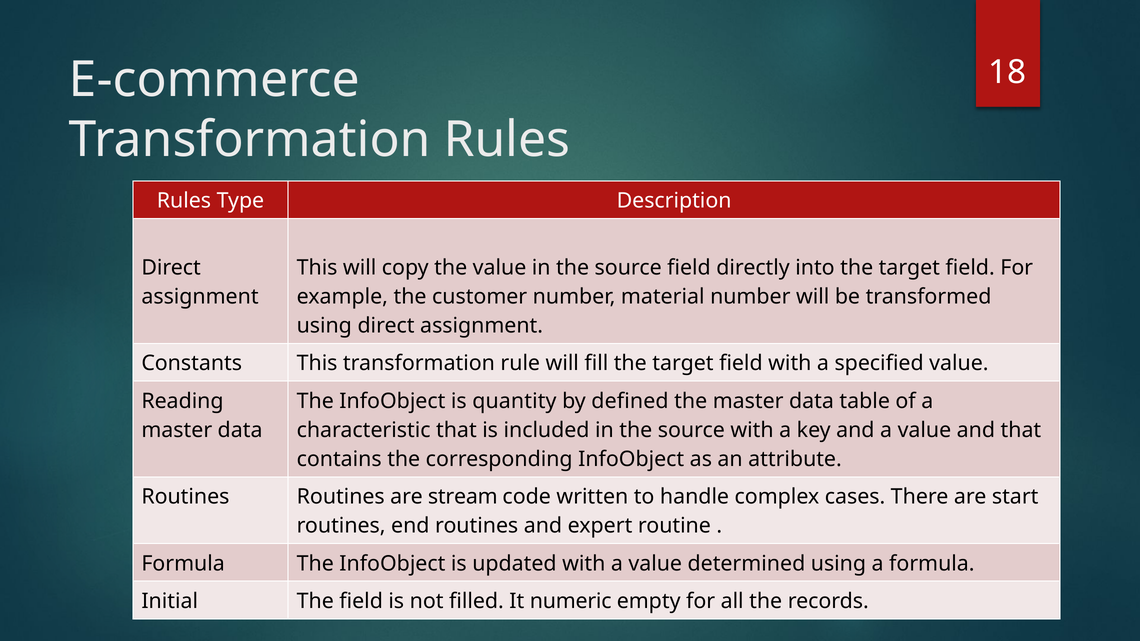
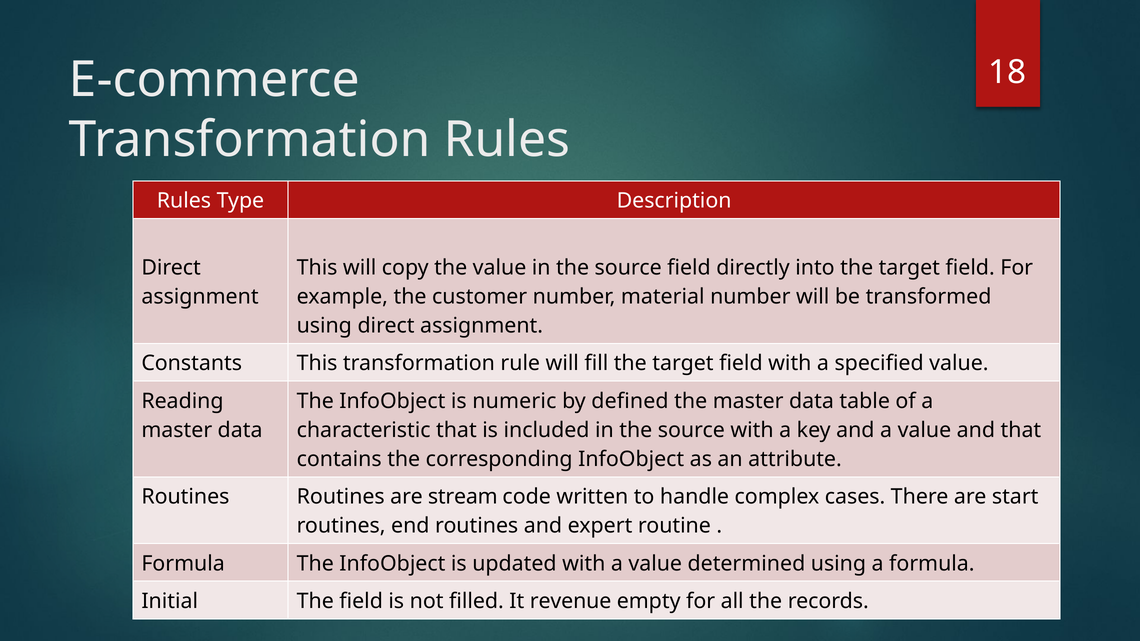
quantity: quantity -> numeric
numeric: numeric -> revenue
